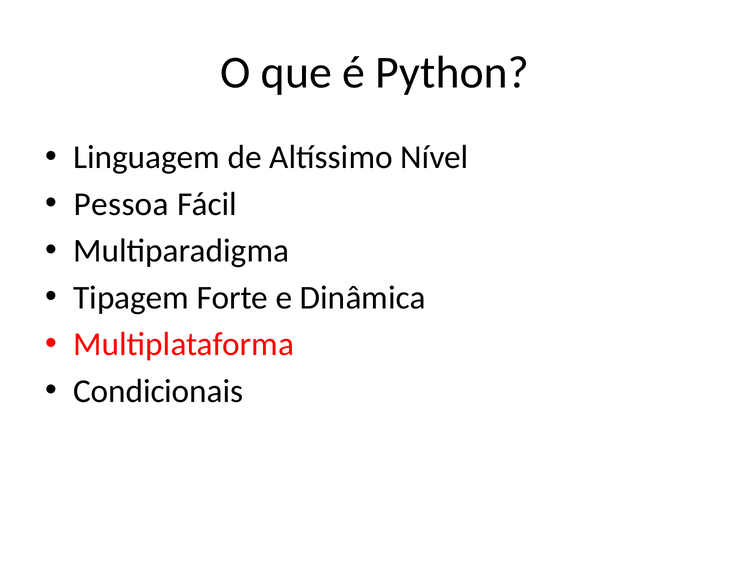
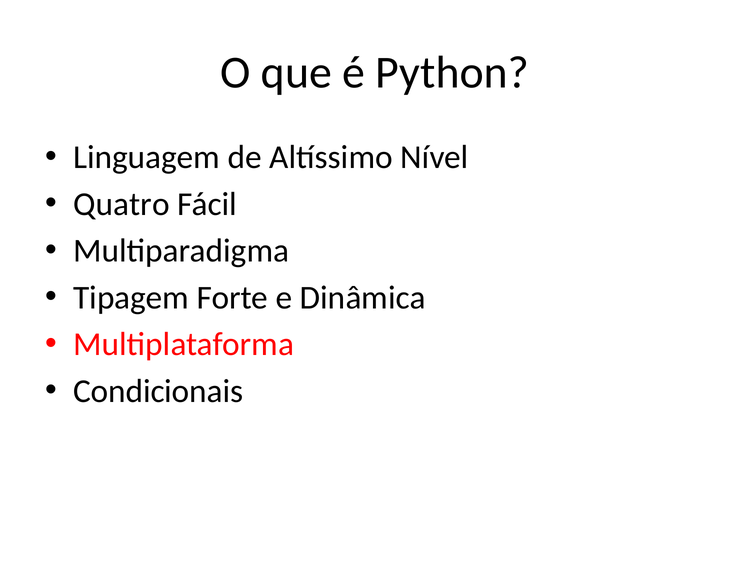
Pessoa: Pessoa -> Quatro
